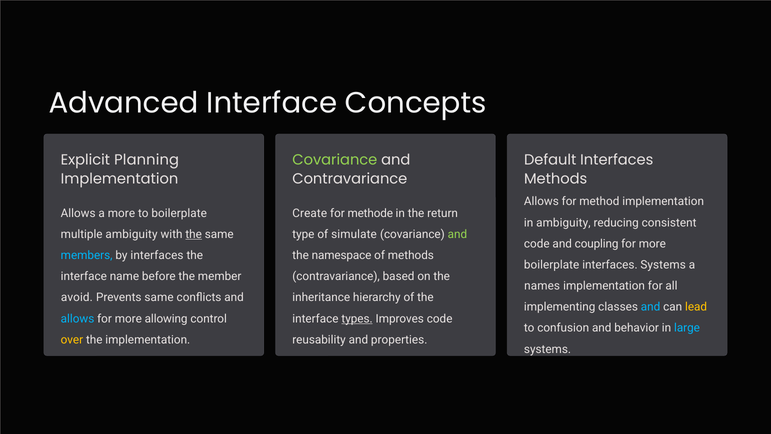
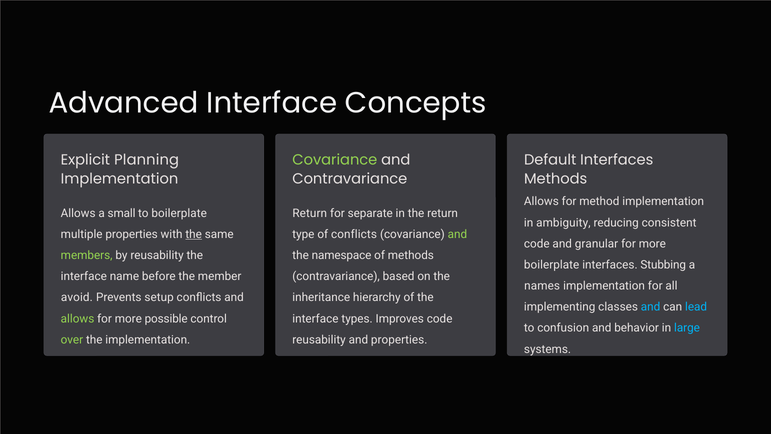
a more: more -> small
Create at (310, 213): Create -> Return
methode: methode -> separate
multiple ambiguity: ambiguity -> properties
of simulate: simulate -> conflicts
coupling: coupling -> granular
members colour: light blue -> light green
by interfaces: interfaces -> reusability
interfaces Systems: Systems -> Stubbing
Prevents same: same -> setup
lead colour: yellow -> light blue
allows at (78, 318) colour: light blue -> light green
allowing: allowing -> possible
types underline: present -> none
over colour: yellow -> light green
